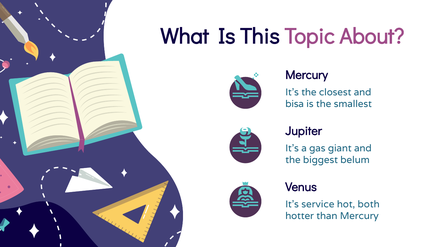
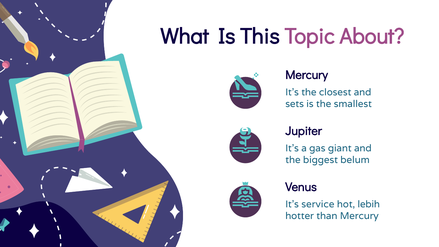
bisa: bisa -> sets
both: both -> lebih
